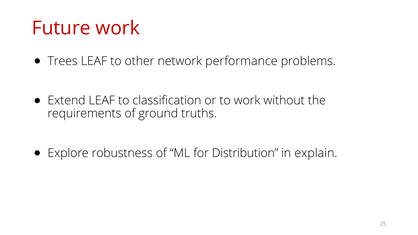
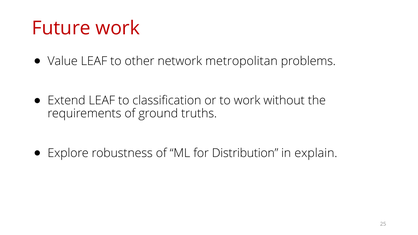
Trees: Trees -> Value
performance: performance -> metropolitan
